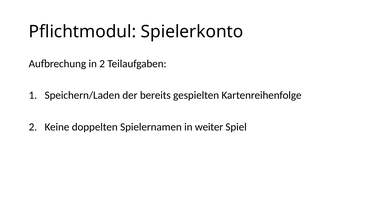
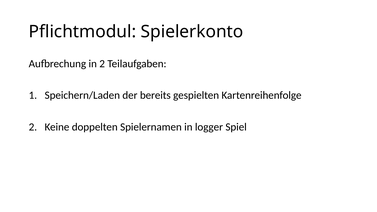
weiter: weiter -> logger
